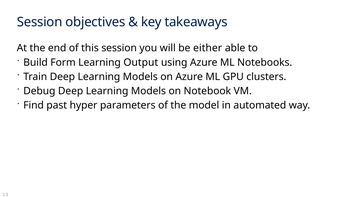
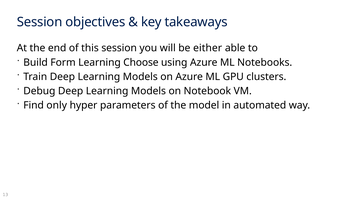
Output: Output -> Choose
past: past -> only
